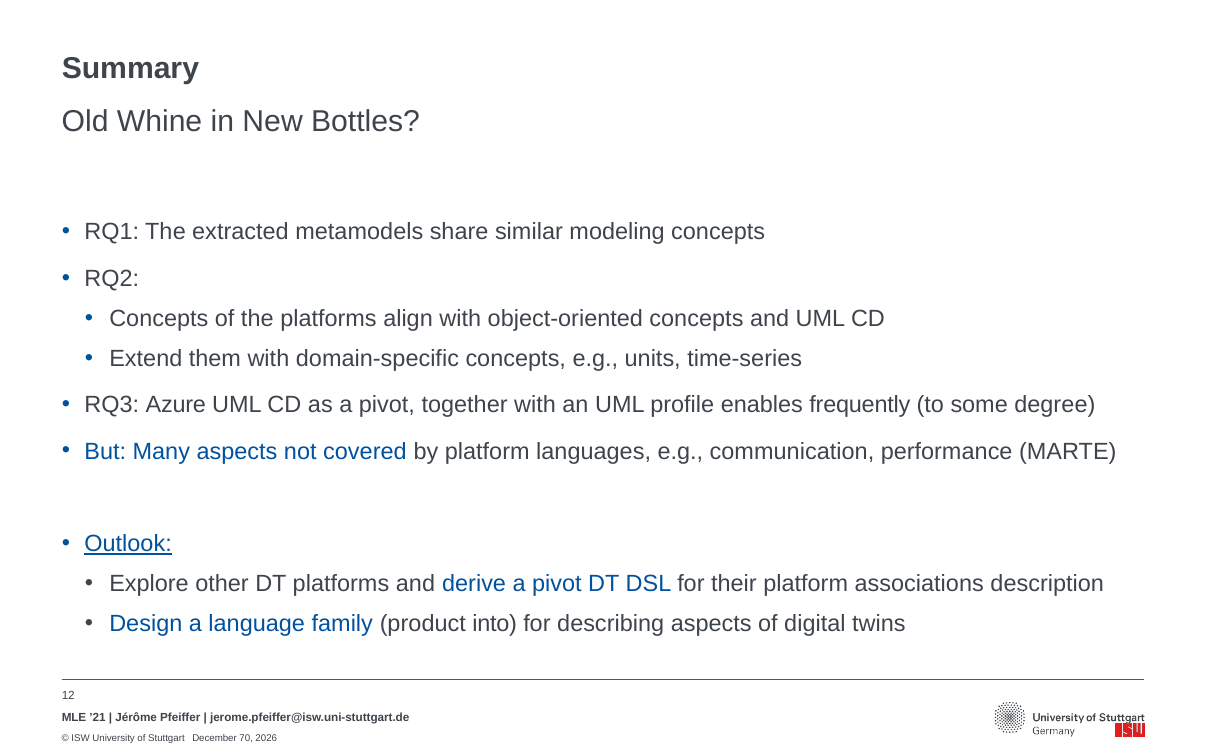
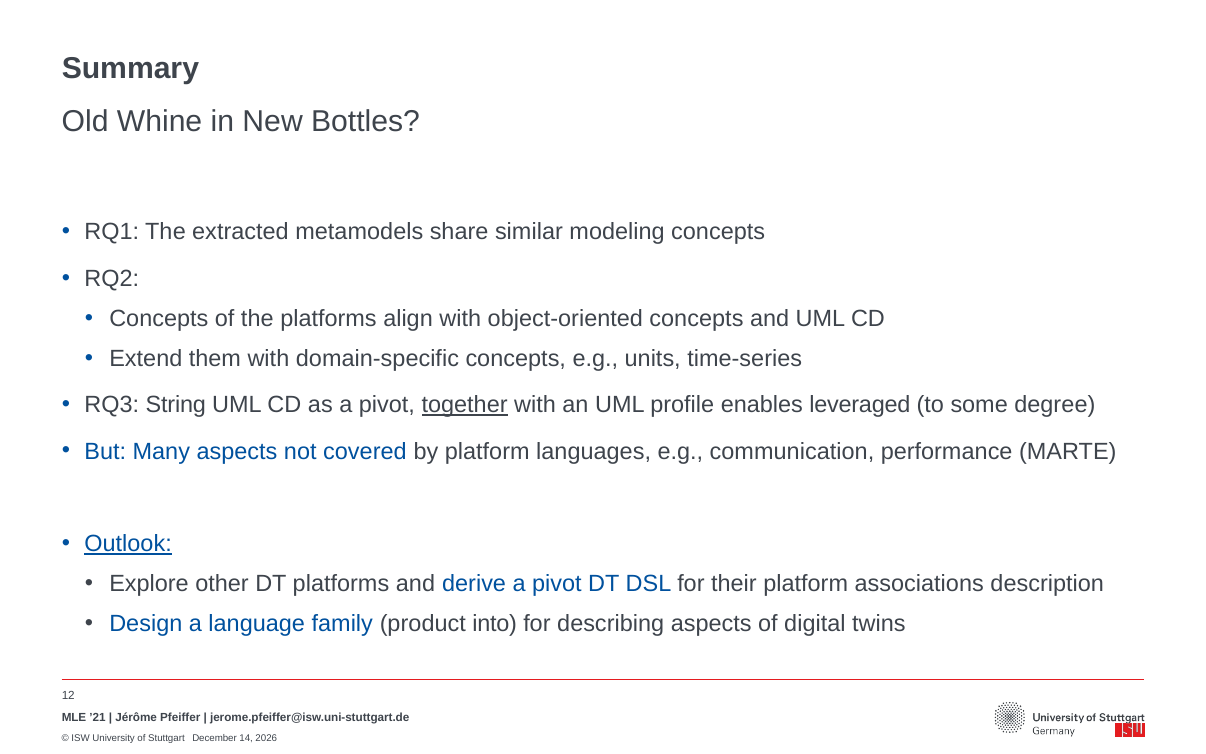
Azure: Azure -> String
together underline: none -> present
frequently: frequently -> leveraged
70: 70 -> 14
